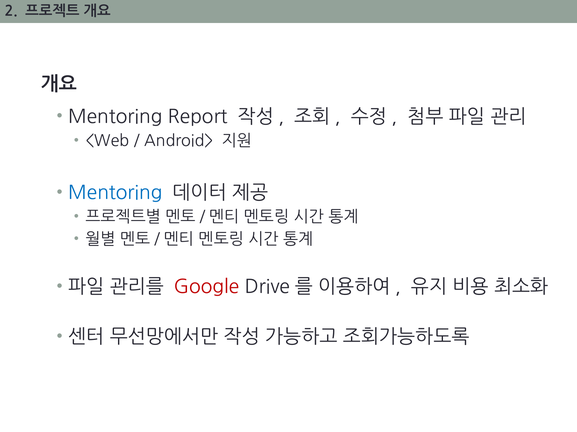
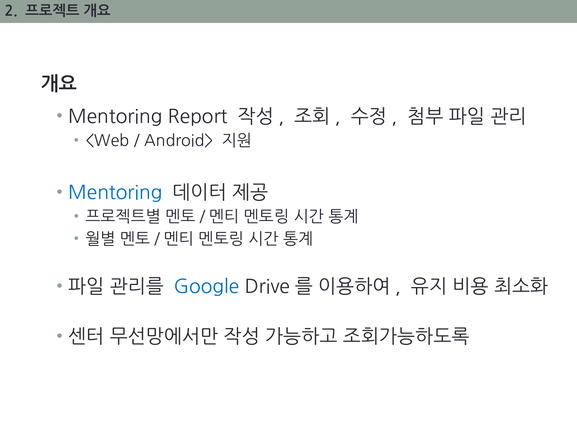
Google colour: red -> blue
